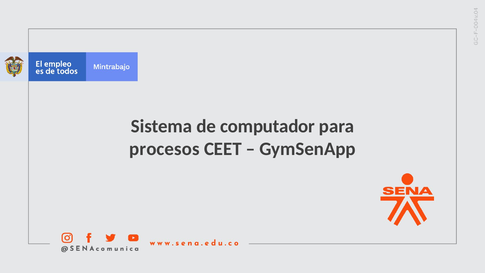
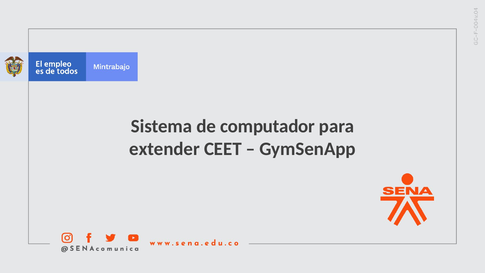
procesos: procesos -> extender
